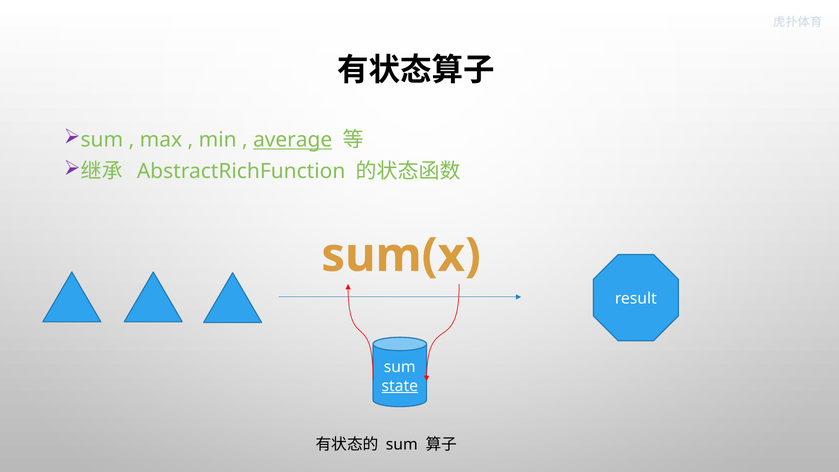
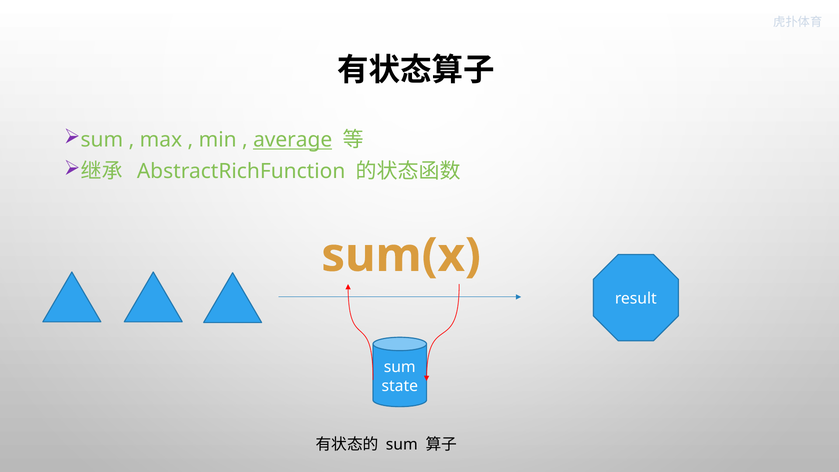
state underline: present -> none
